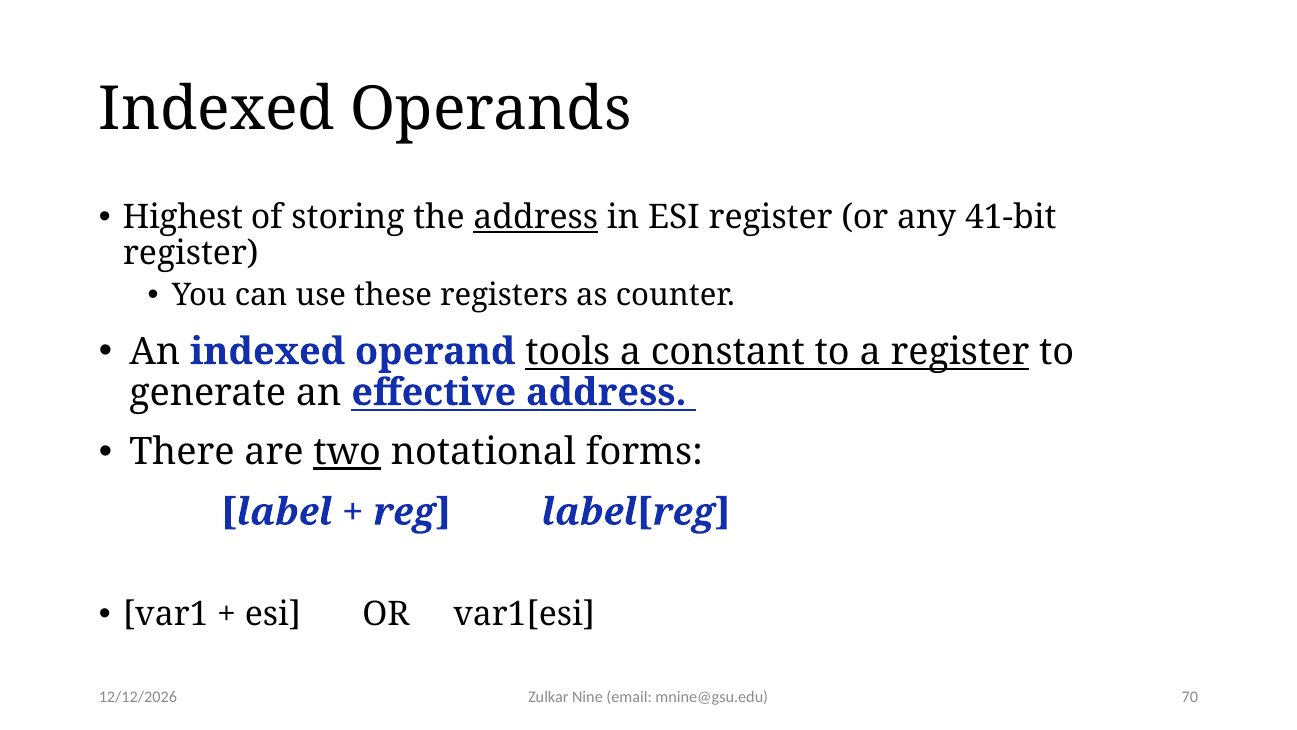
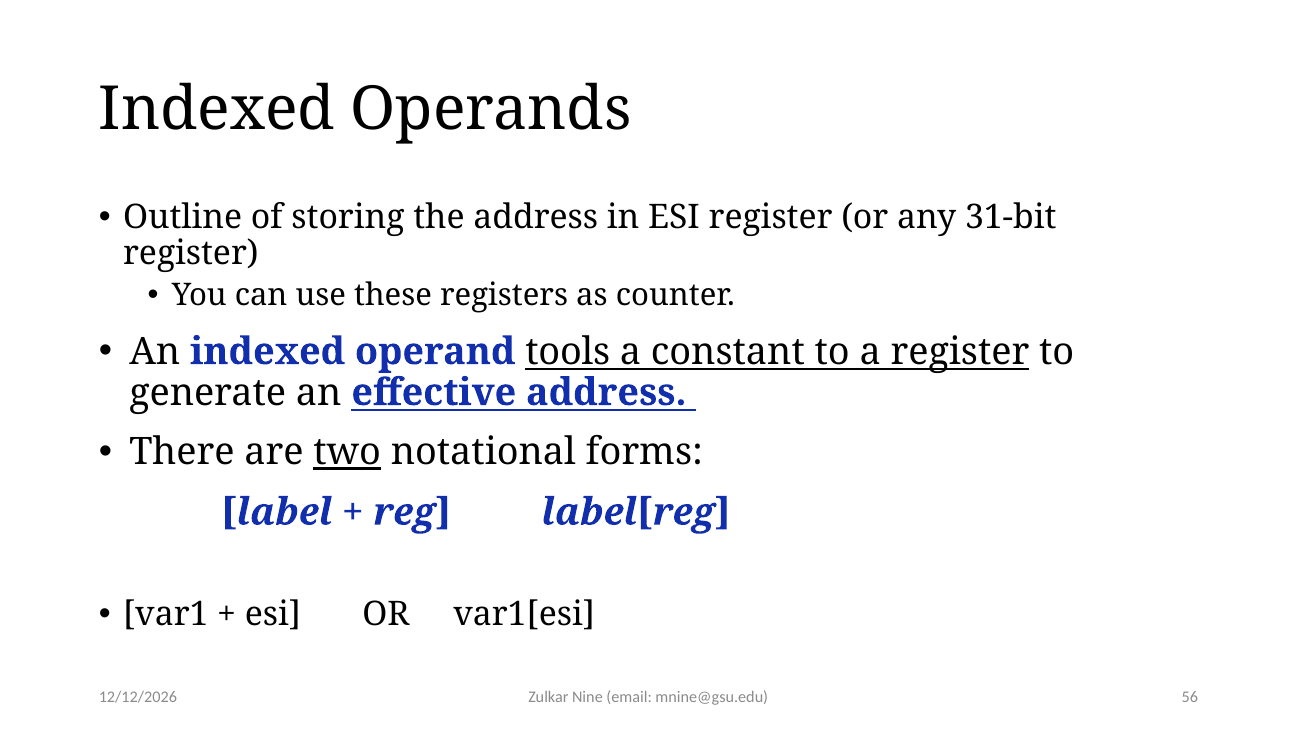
Highest: Highest -> Outline
address at (536, 217) underline: present -> none
41-bit: 41-bit -> 31-bit
70: 70 -> 56
